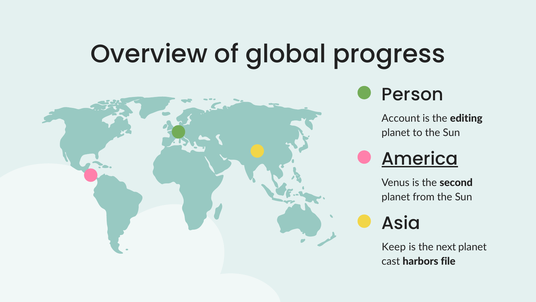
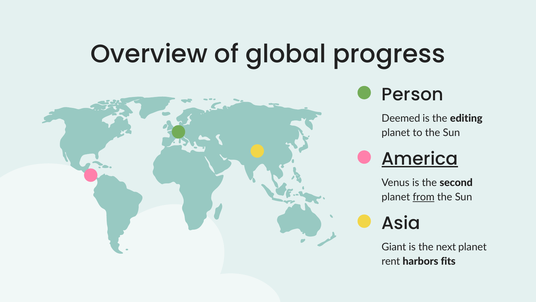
Account: Account -> Deemed
from underline: none -> present
Keep: Keep -> Giant
cast: cast -> rent
file: file -> fits
